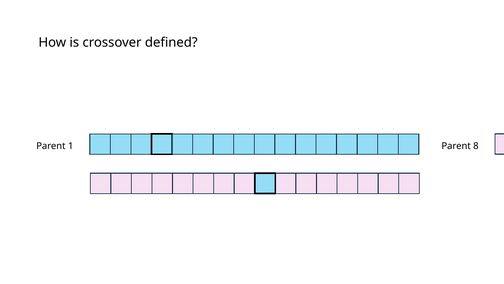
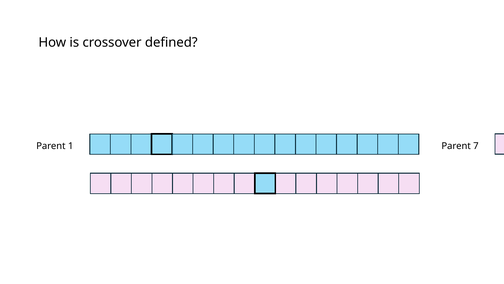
8: 8 -> 7
